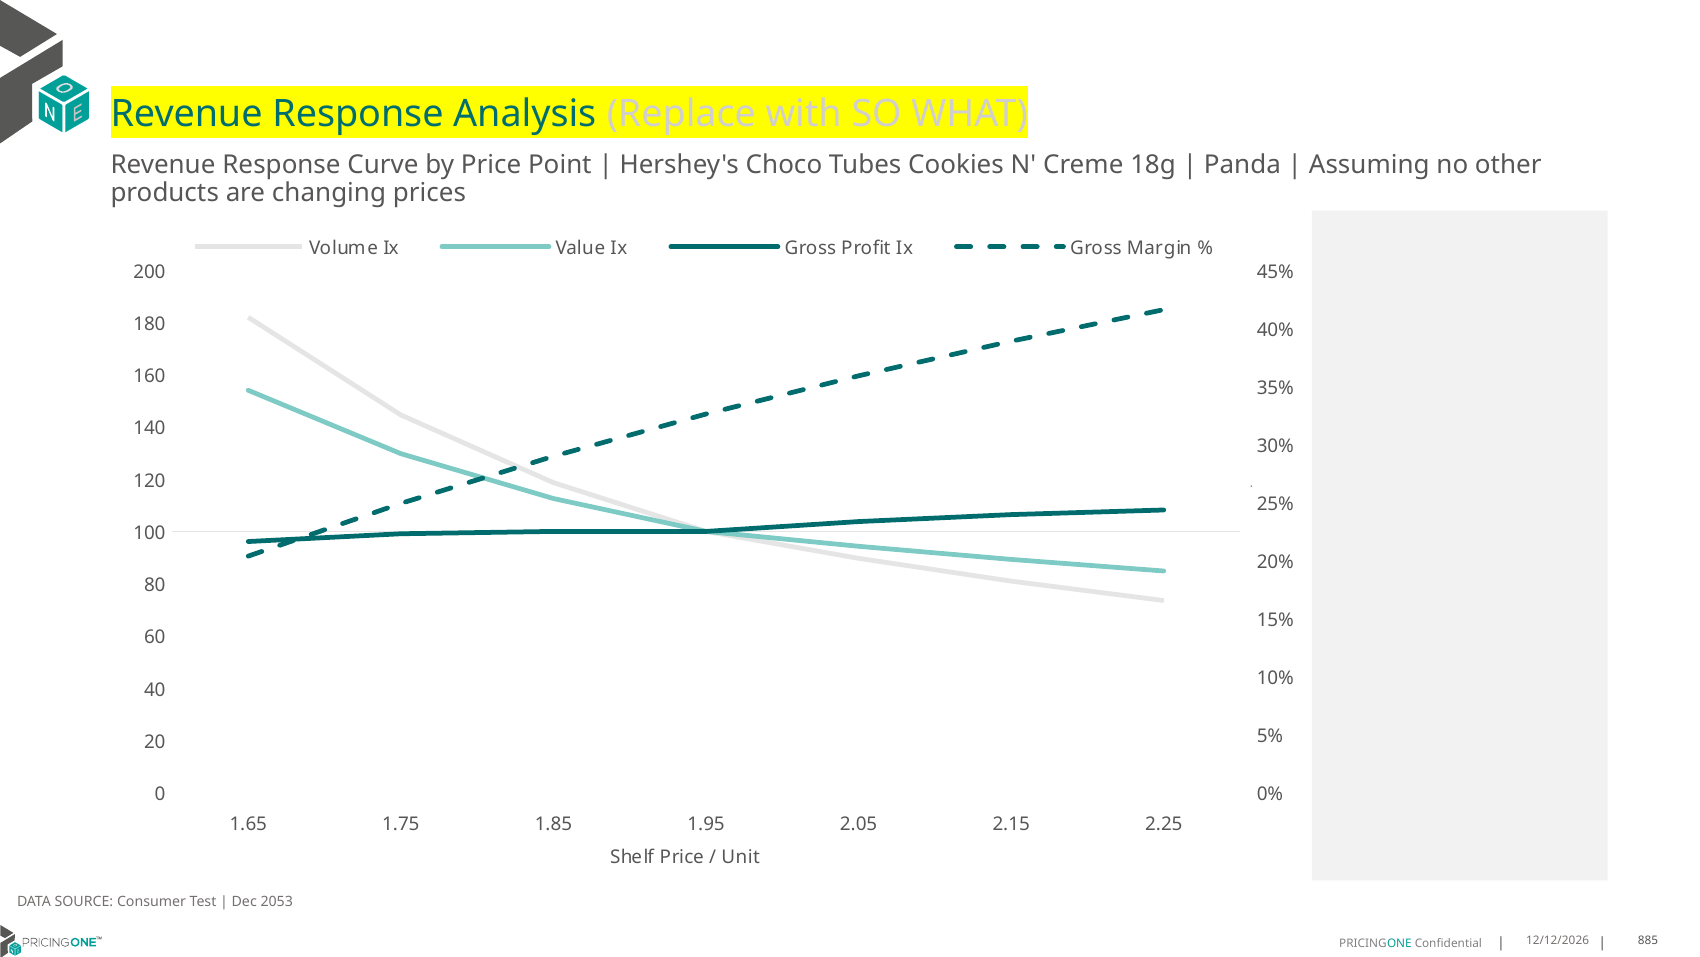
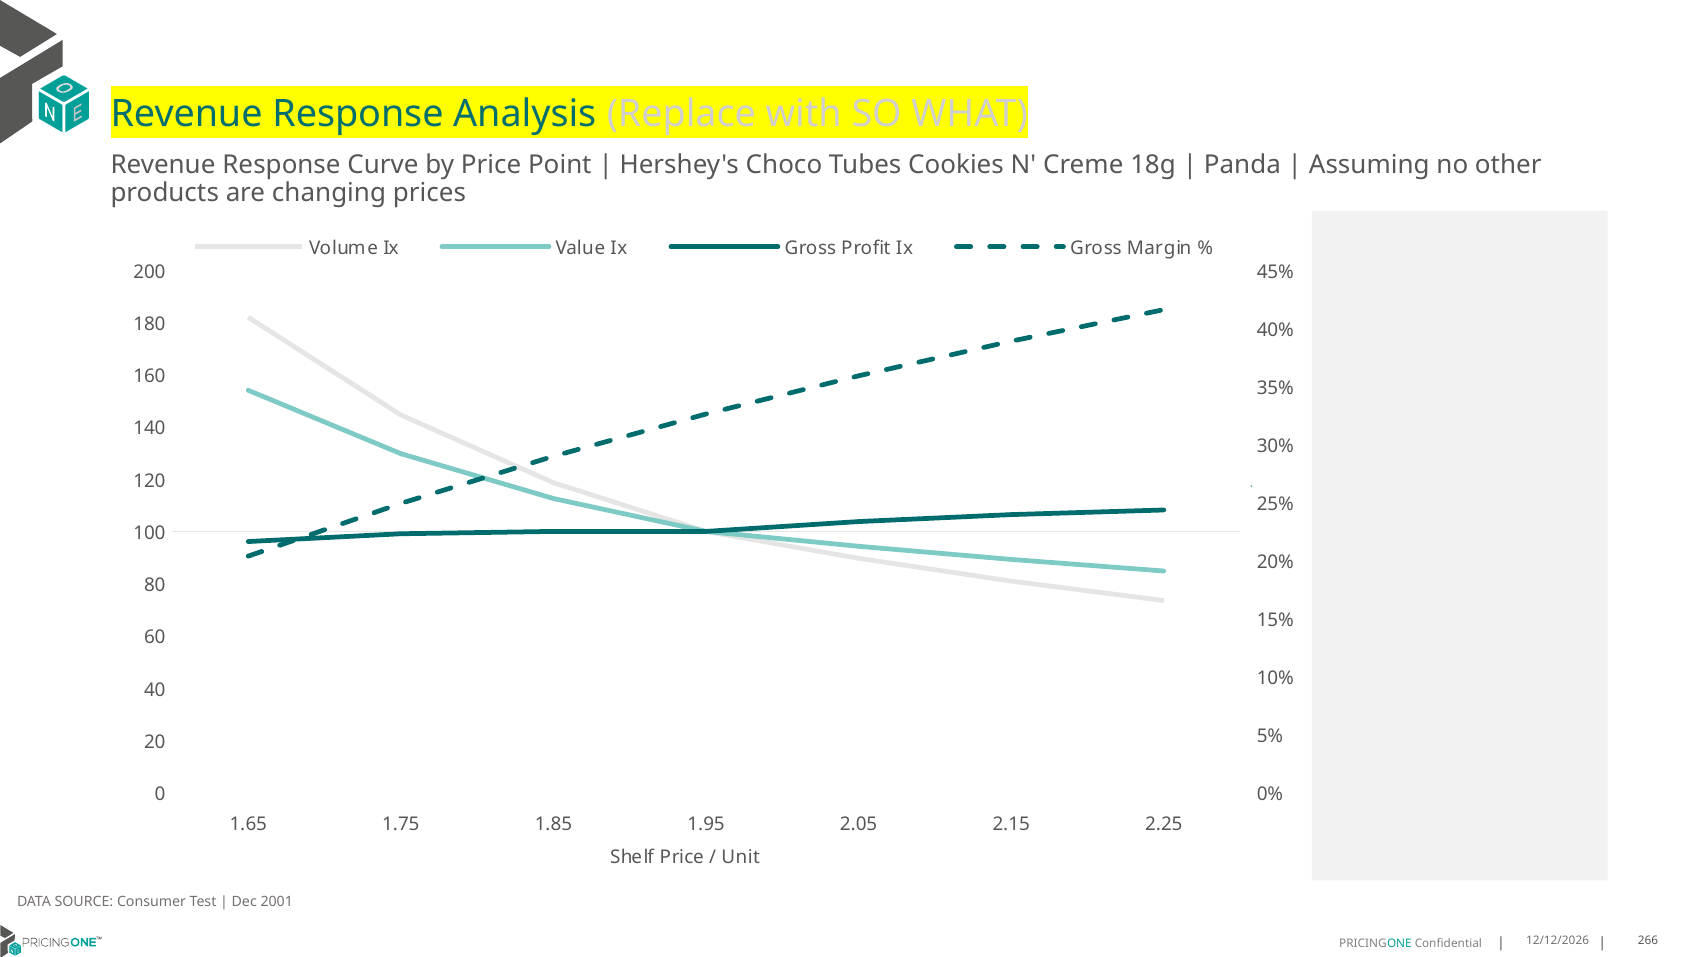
2053: 2053 -> 2001
885: 885 -> 266
